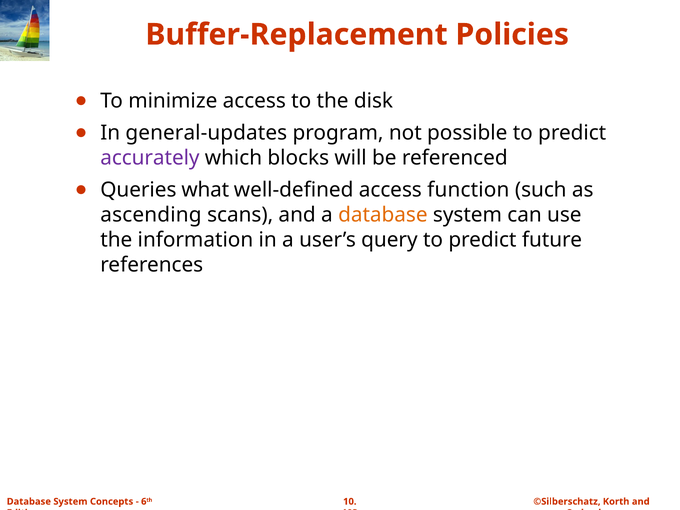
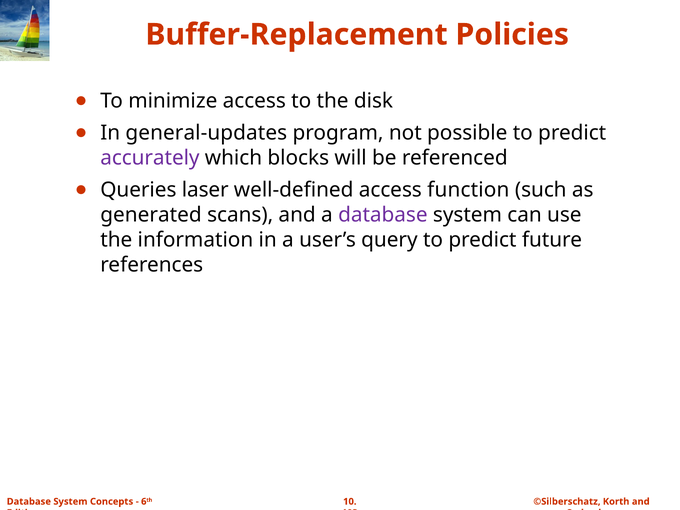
what: what -> laser
ascending: ascending -> generated
database at (383, 215) colour: orange -> purple
